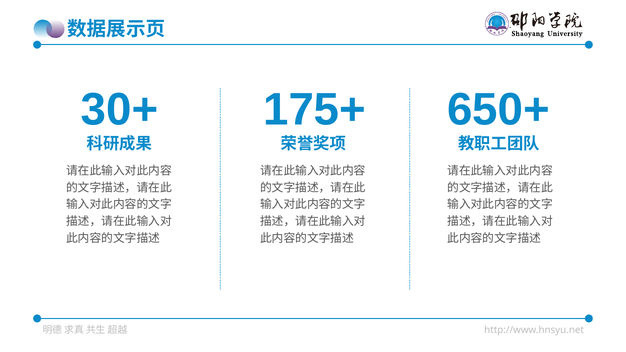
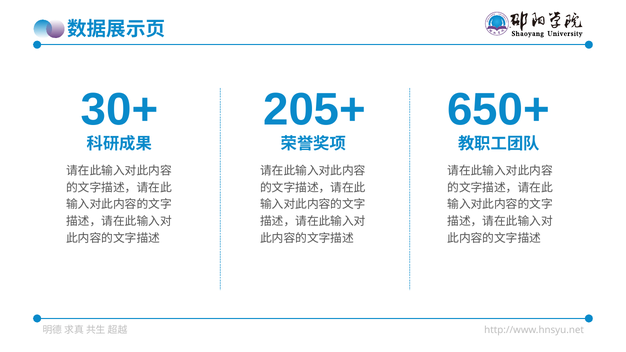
175+: 175+ -> 205+
